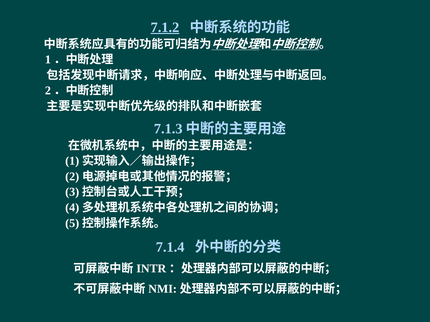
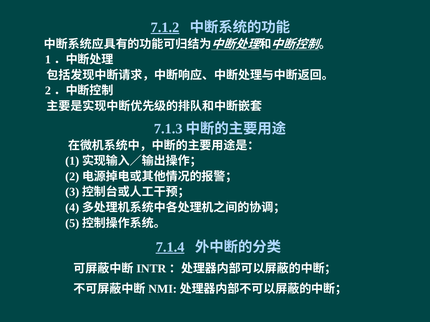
7.1.4 underline: none -> present
